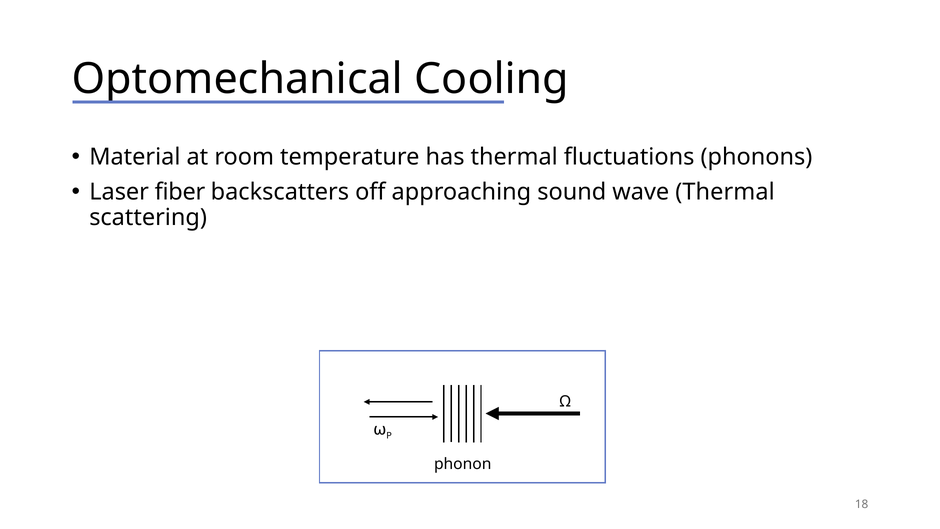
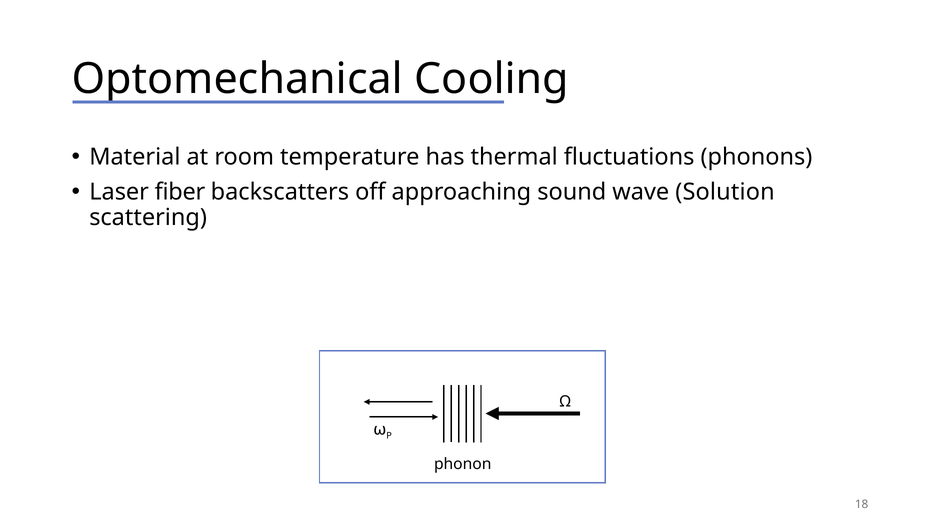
wave Thermal: Thermal -> Solution
